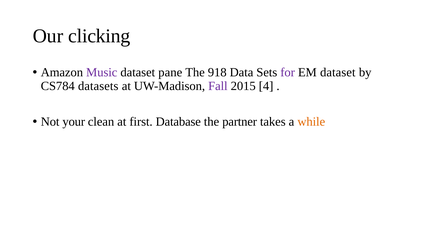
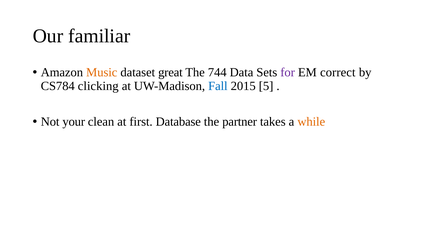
clicking: clicking -> familiar
Music colour: purple -> orange
pane: pane -> great
918: 918 -> 744
EM dataset: dataset -> correct
datasets: datasets -> clicking
Fall colour: purple -> blue
4: 4 -> 5
